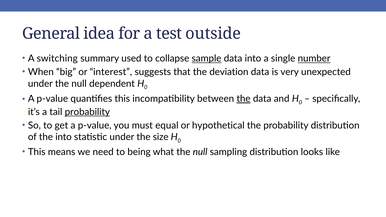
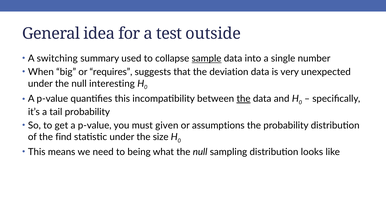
number underline: present -> none
interest: interest -> requires
dependent: dependent -> interesting
probability at (87, 112) underline: present -> none
equal: equal -> given
hypothetical: hypothetical -> assumptions
the into: into -> find
